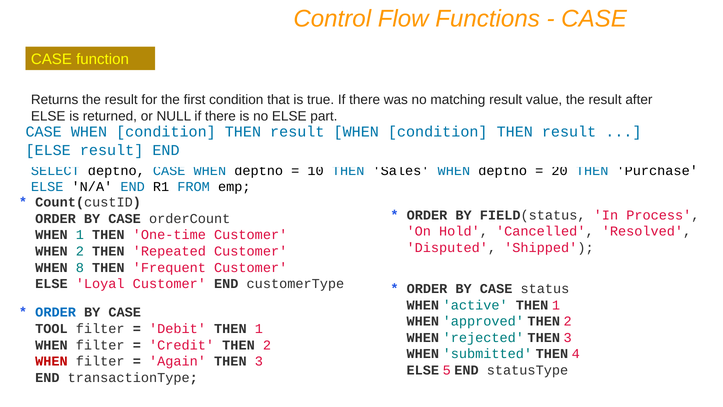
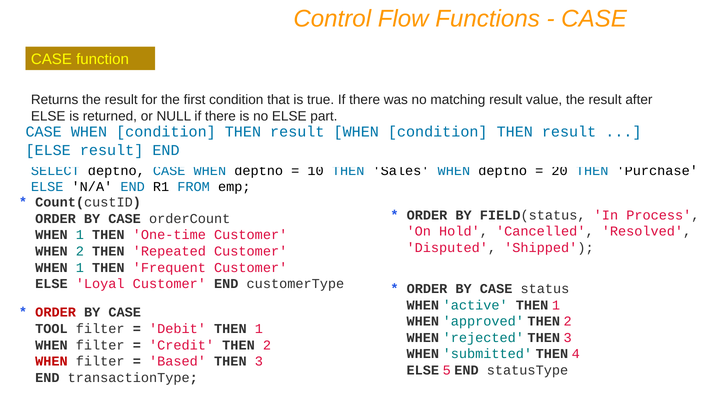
8 at (80, 267): 8 -> 1
ORDER at (56, 312) colour: blue -> red
Again: Again -> Based
